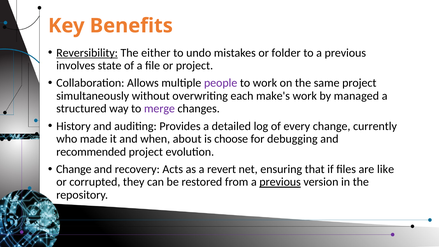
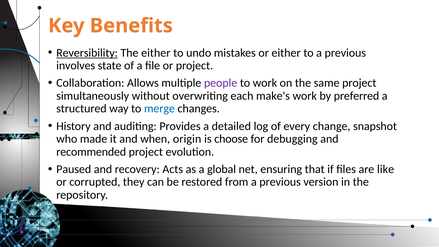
or folder: folder -> either
managed: managed -> preferred
merge colour: purple -> blue
currently: currently -> snapshot
about: about -> origin
Change at (74, 169): Change -> Paused
revert: revert -> global
previous at (280, 182) underline: present -> none
